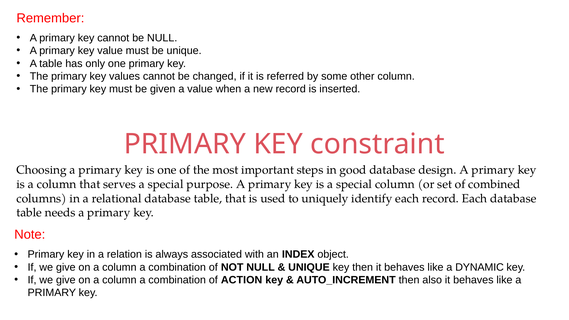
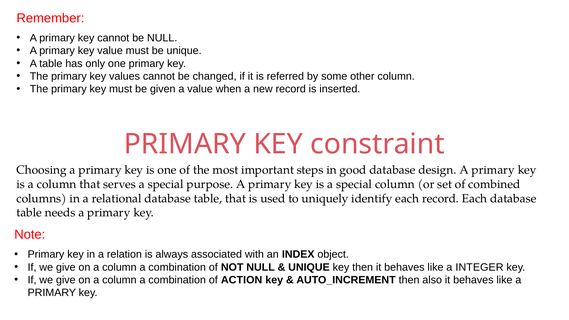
DYNAMIC: DYNAMIC -> INTEGER
